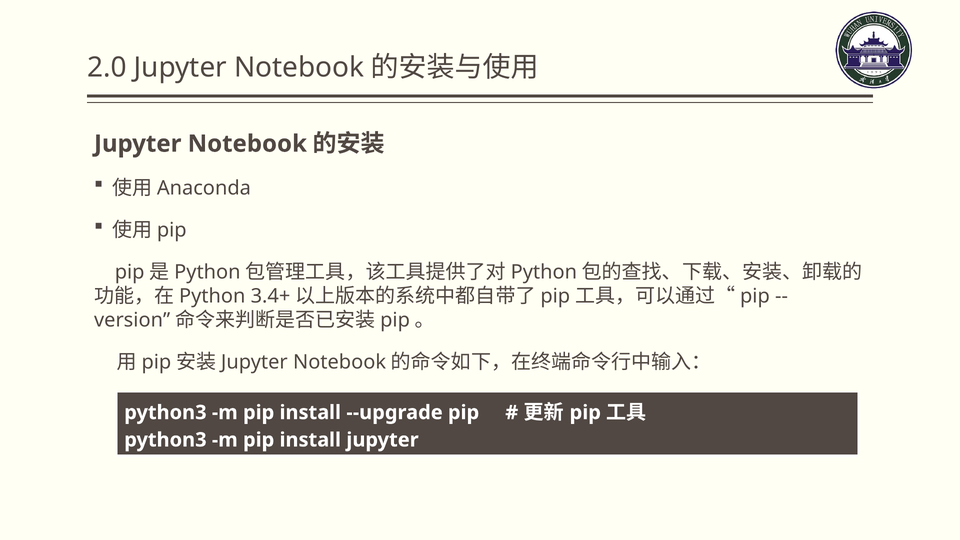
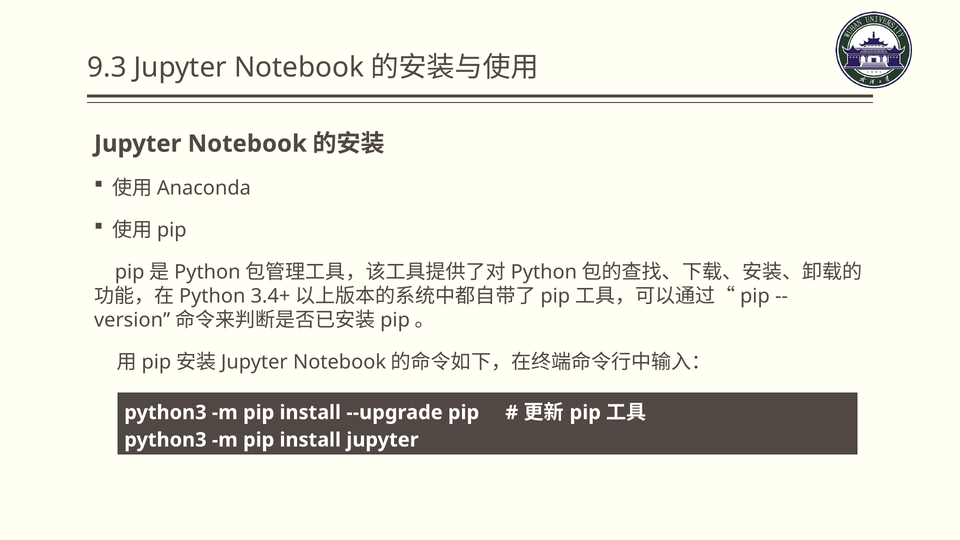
2.0: 2.0 -> 9.3
